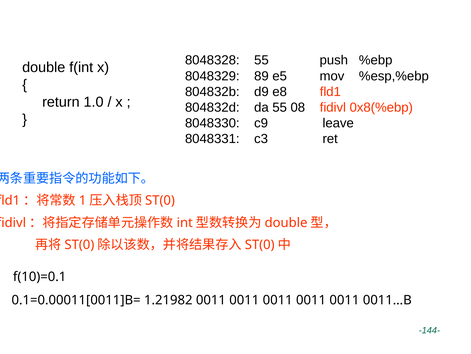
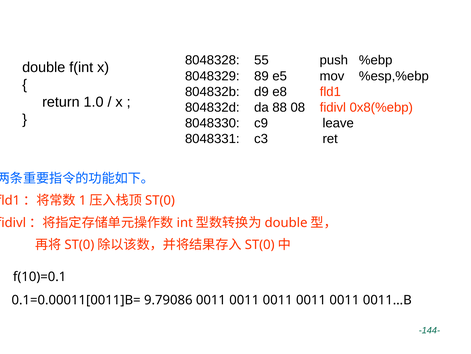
da 55: 55 -> 88
1.21982: 1.21982 -> 9.79086
